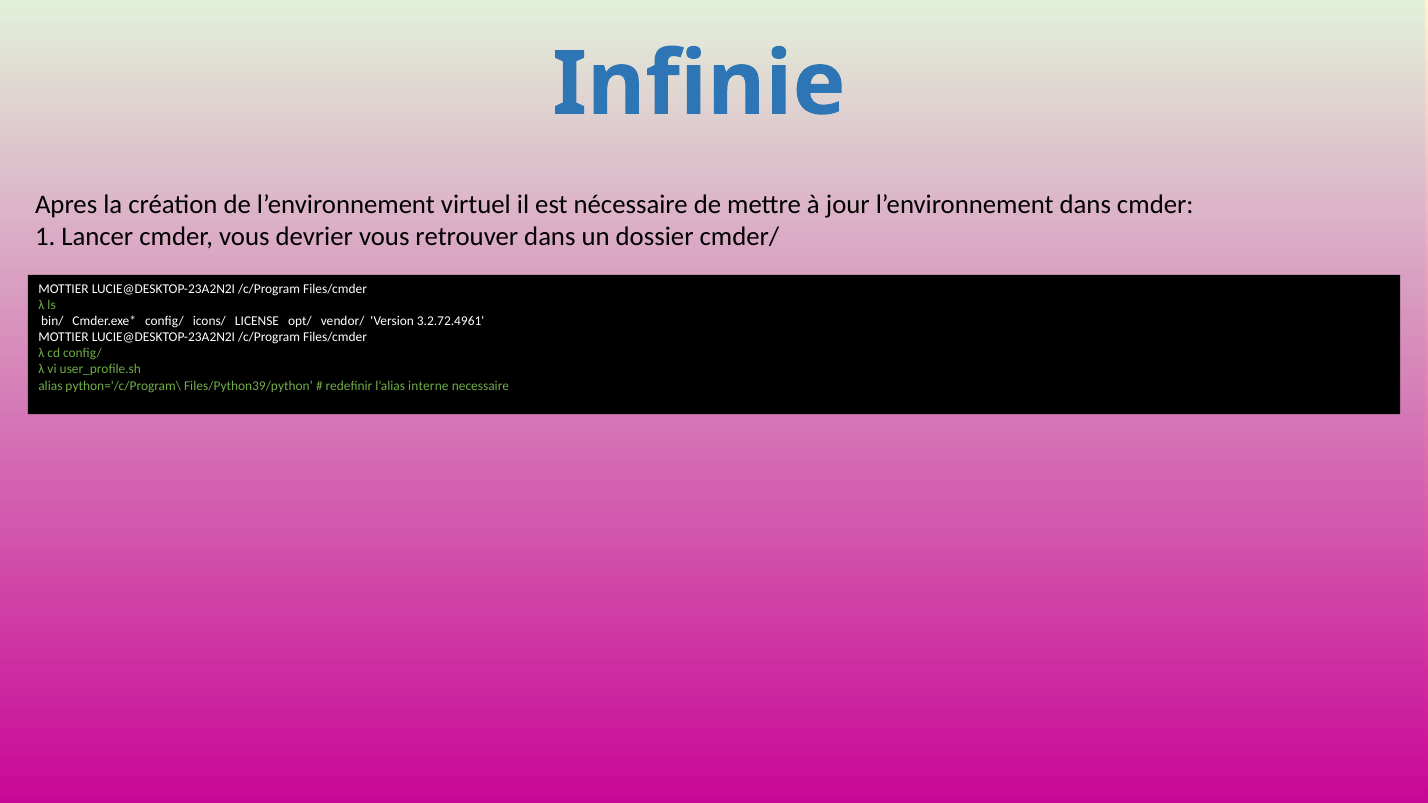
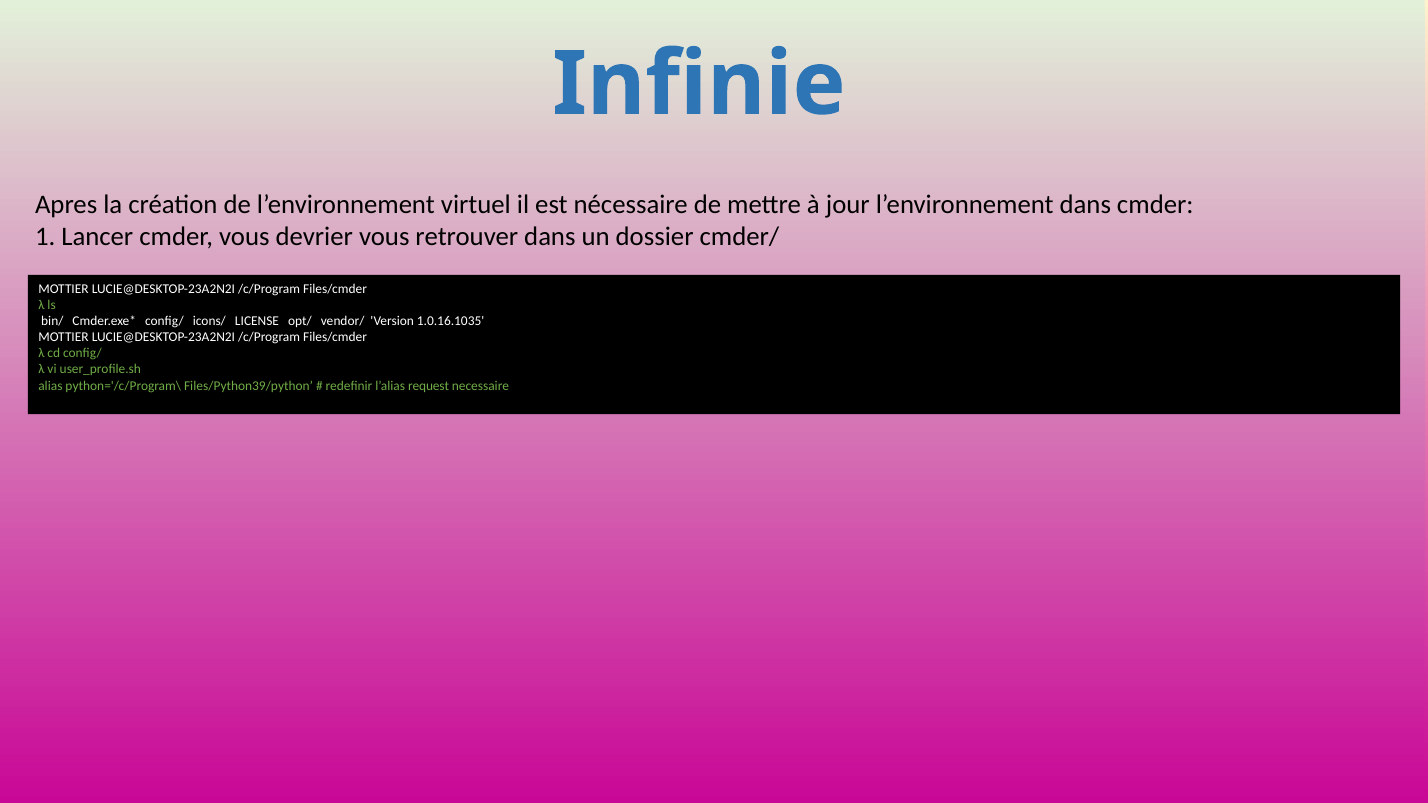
3.2.72.4961: 3.2.72.4961 -> 1.0.16.1035
interne: interne -> request
